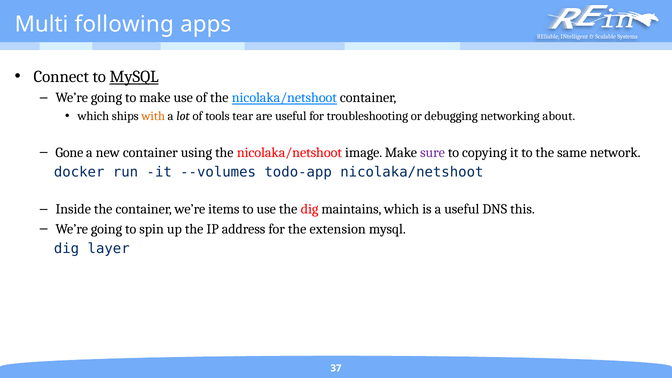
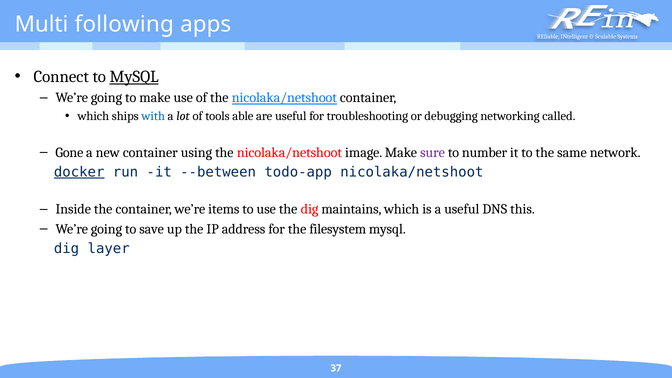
with colour: orange -> blue
tear: tear -> able
about: about -> called
copying: copying -> number
docker underline: none -> present
--volumes: --volumes -> --between
spin: spin -> save
extension: extension -> filesystem
